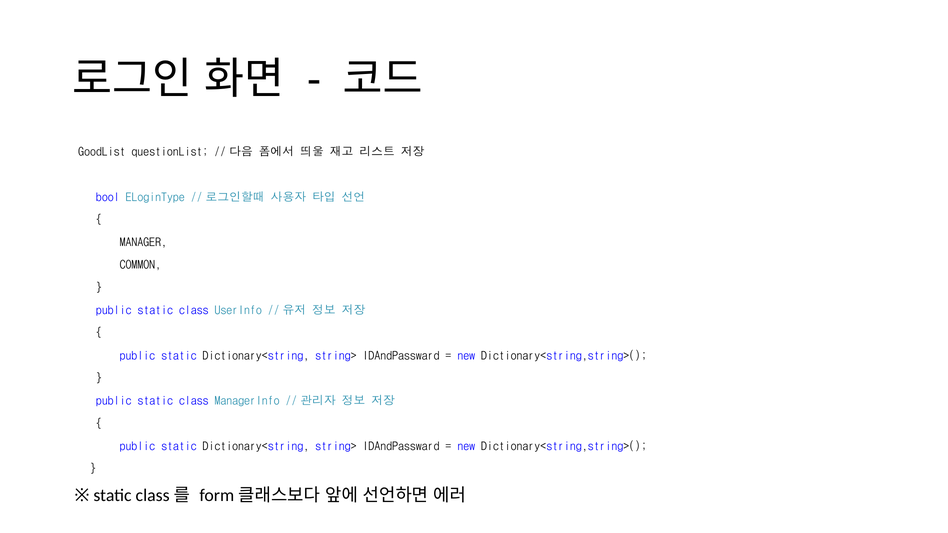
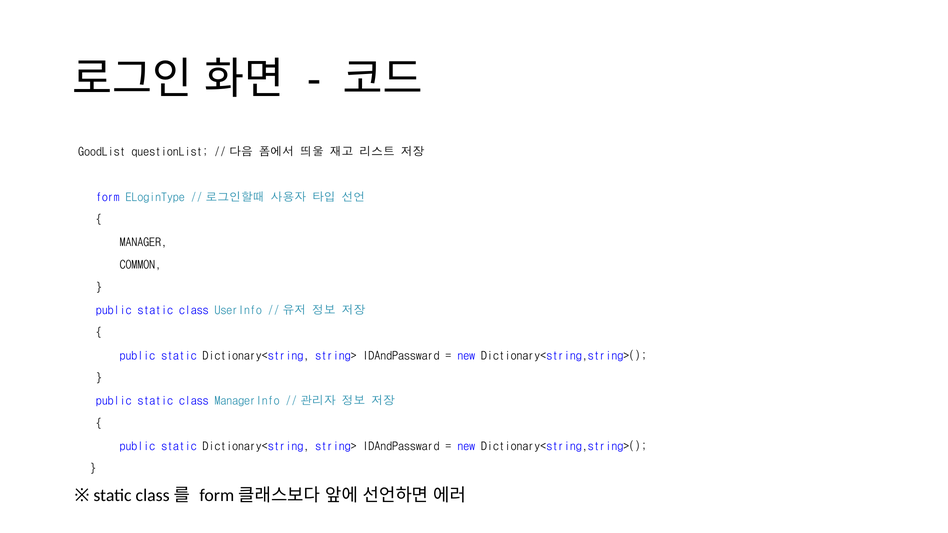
bool: bool -> form
